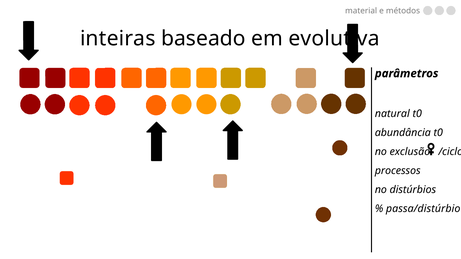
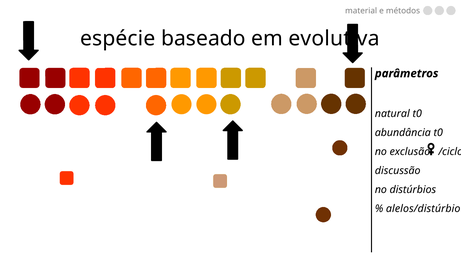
inteiras: inteiras -> espécie
processos: processos -> discussão
passa/distúrbio: passa/distúrbio -> alelos/distúrbio
